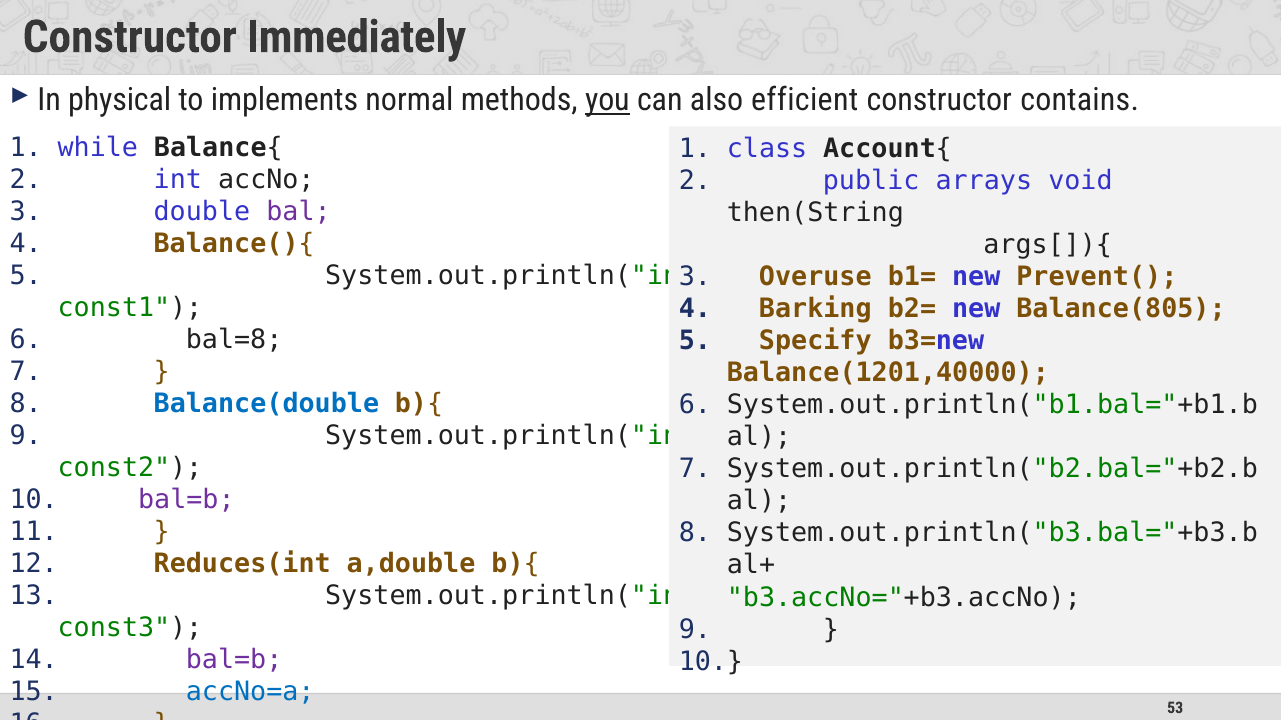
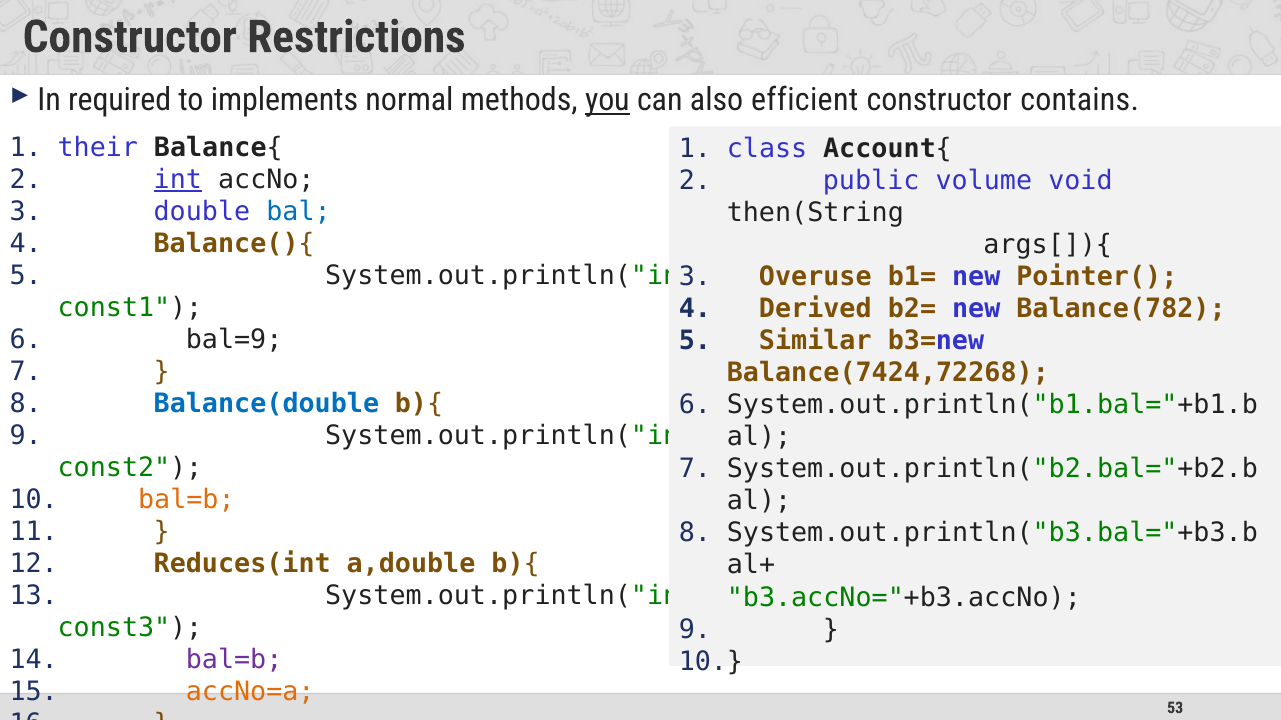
Immediately: Immediately -> Restrictions
physical: physical -> required
while: while -> their
int underline: none -> present
arrays: arrays -> volume
bal colour: purple -> blue
Prevent(: Prevent( -> Pointer(
Barking: Barking -> Derived
Balance(805: Balance(805 -> Balance(782
bal=8: bal=8 -> bal=9
Specify: Specify -> Similar
Balance(1201,40000: Balance(1201,40000 -> Balance(7424,72268
bal=b at (186, 500) colour: purple -> orange
accNo=a colour: blue -> orange
